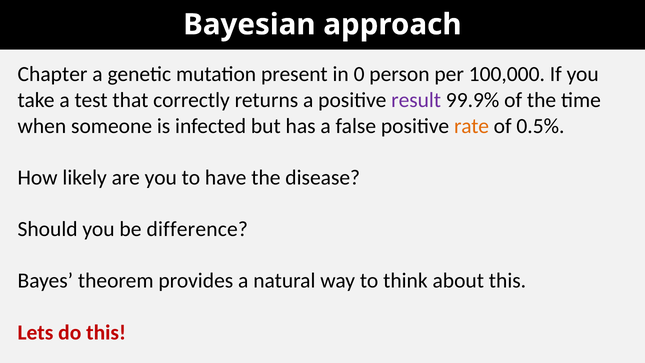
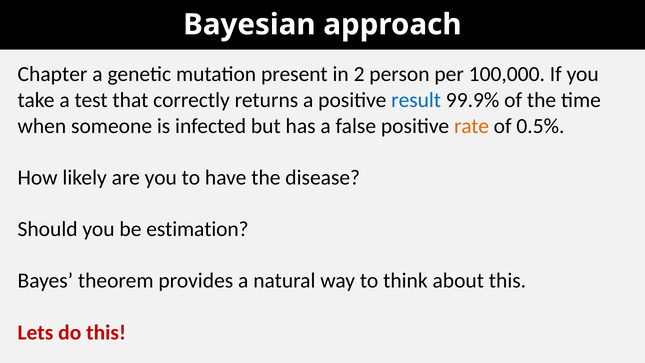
0: 0 -> 2
result colour: purple -> blue
difference: difference -> estimation
